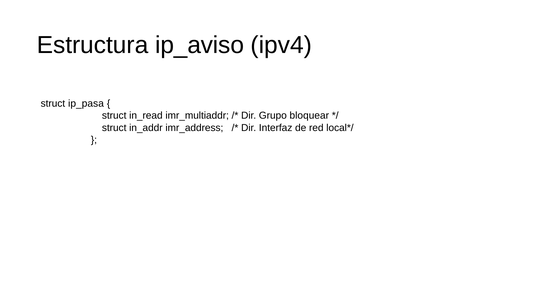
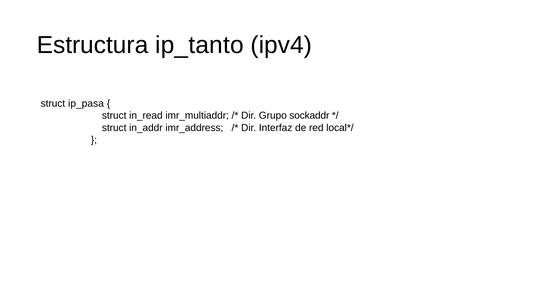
ip_aviso: ip_aviso -> ip_tanto
bloquear: bloquear -> sockaddr
